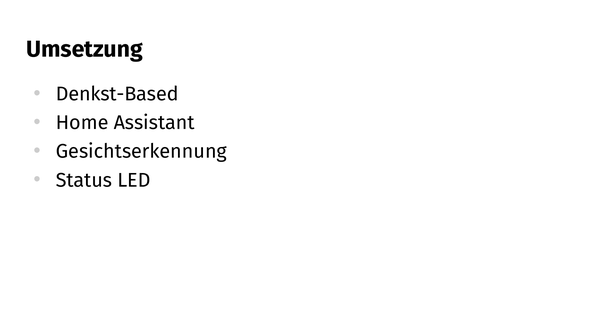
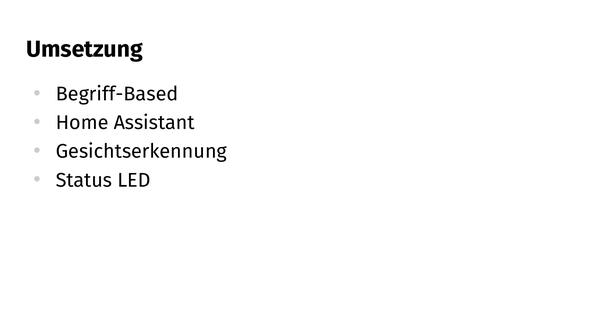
Denkst-Based: Denkst-Based -> Begriff-Based
